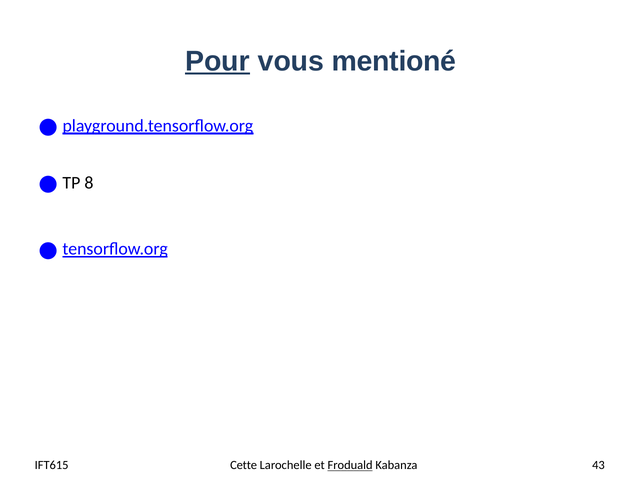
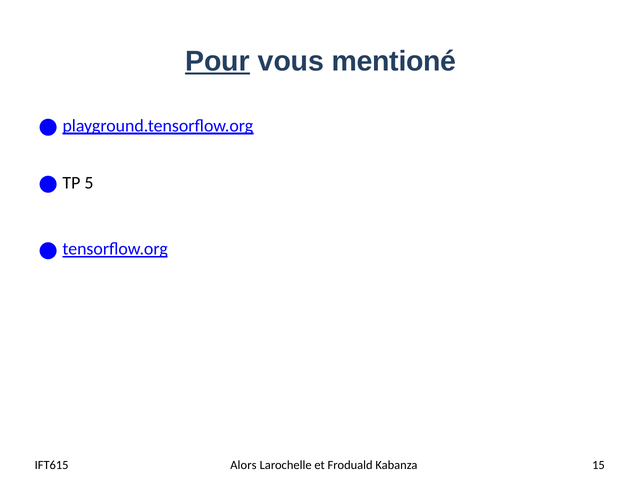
8: 8 -> 5
Cette: Cette -> Alors
Froduald underline: present -> none
43: 43 -> 15
